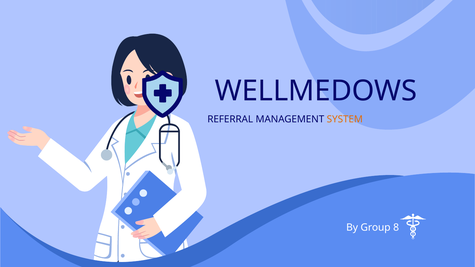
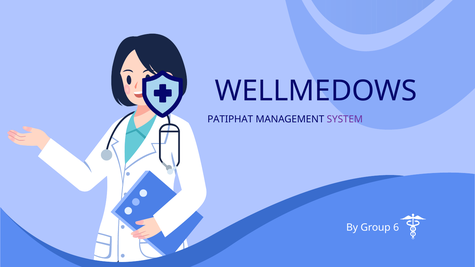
REFERRAL: REFERRAL -> PATIPHAT
SYSTEM colour: orange -> purple
8: 8 -> 6
